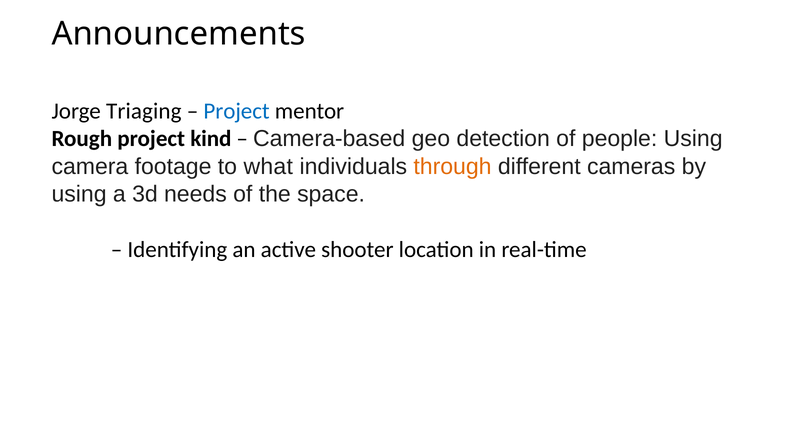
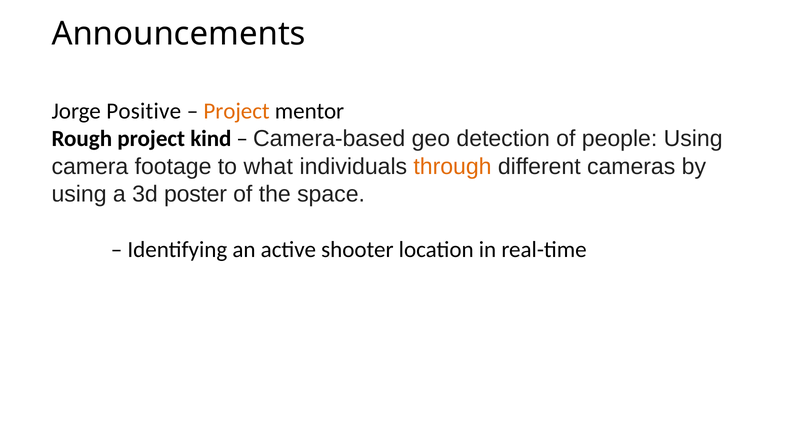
Triaging: Triaging -> Positive
Project at (237, 111) colour: blue -> orange
needs: needs -> poster
